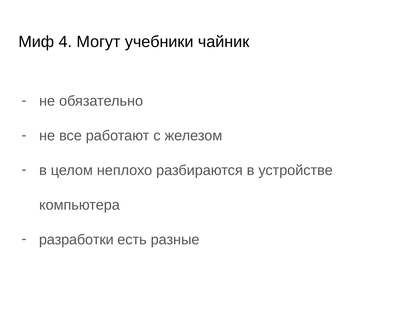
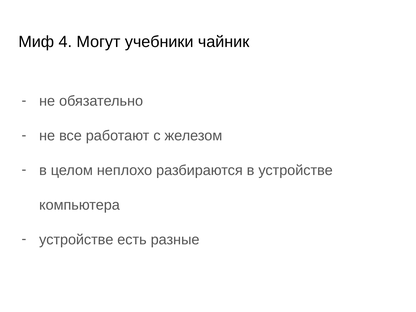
разработки at (76, 240): разработки -> устройстве
